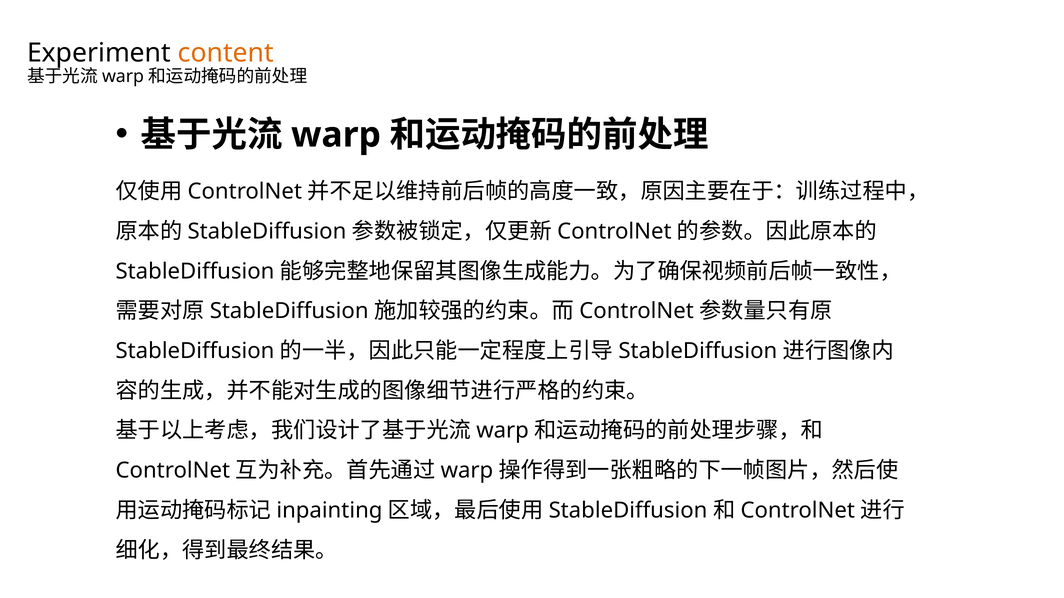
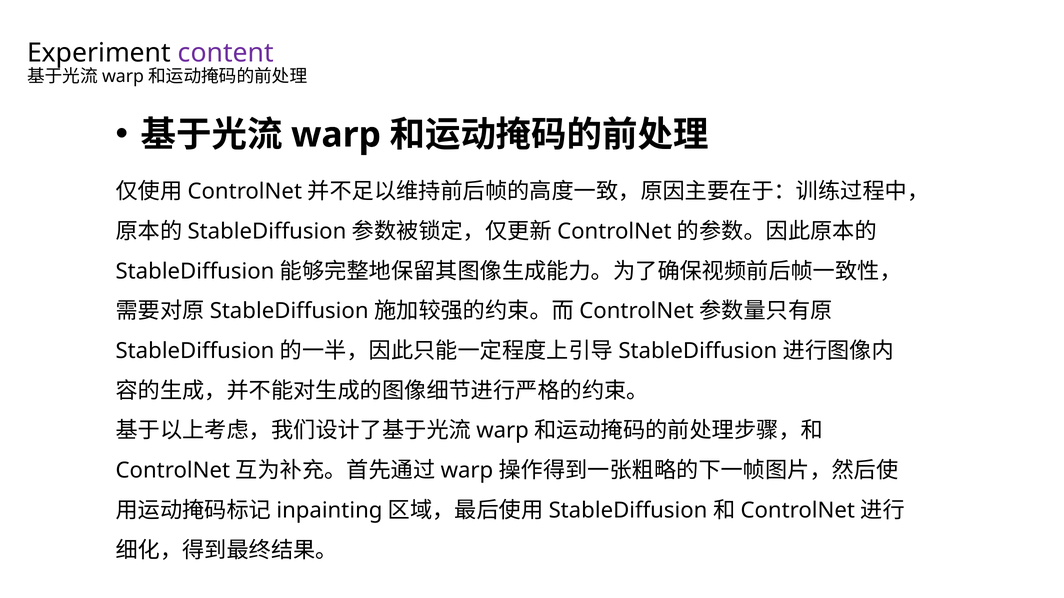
content colour: orange -> purple
